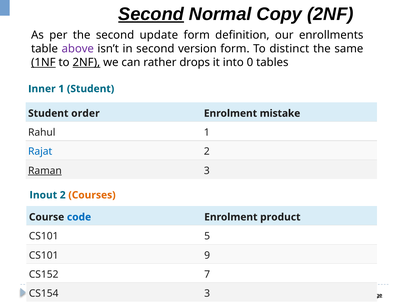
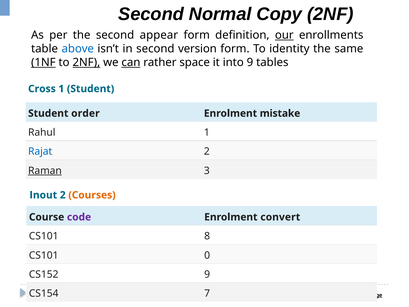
Second at (151, 14) underline: present -> none
update: update -> appear
our underline: none -> present
above colour: purple -> blue
distinct: distinct -> identity
can underline: none -> present
drops: drops -> space
into 0: 0 -> 9
Inner: Inner -> Cross
code colour: blue -> purple
product: product -> convert
5: 5 -> 8
9: 9 -> 0
CS152 7: 7 -> 9
CS154 3: 3 -> 7
